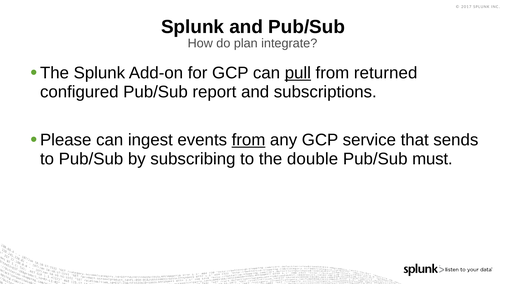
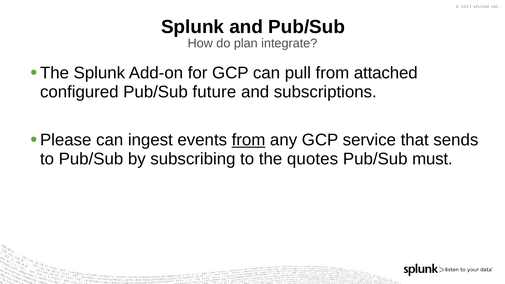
pull underline: present -> none
returned: returned -> attached
report: report -> future
double: double -> quotes
